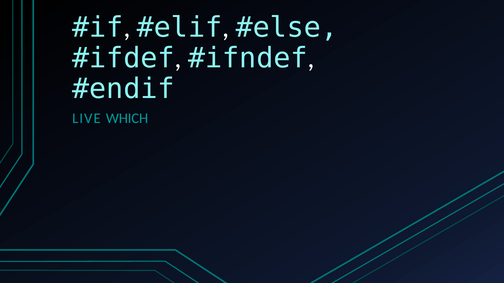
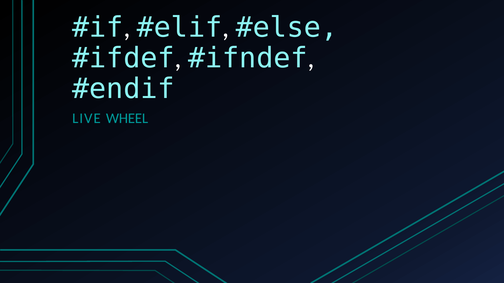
WHICH: WHICH -> WHEEL
